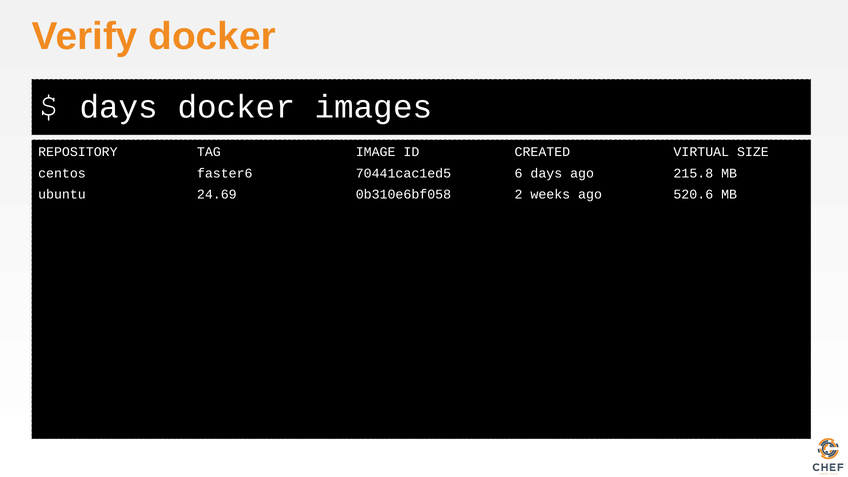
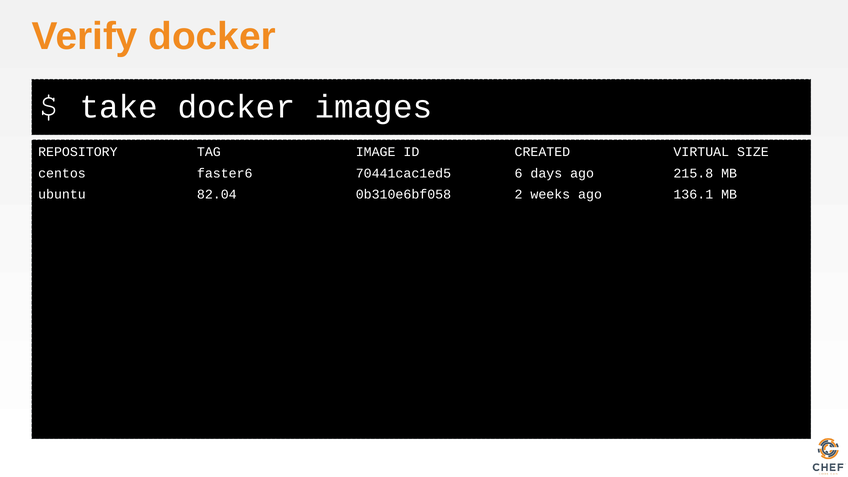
days at (119, 107): days -> take
24.69: 24.69 -> 82.04
520.6: 520.6 -> 136.1
